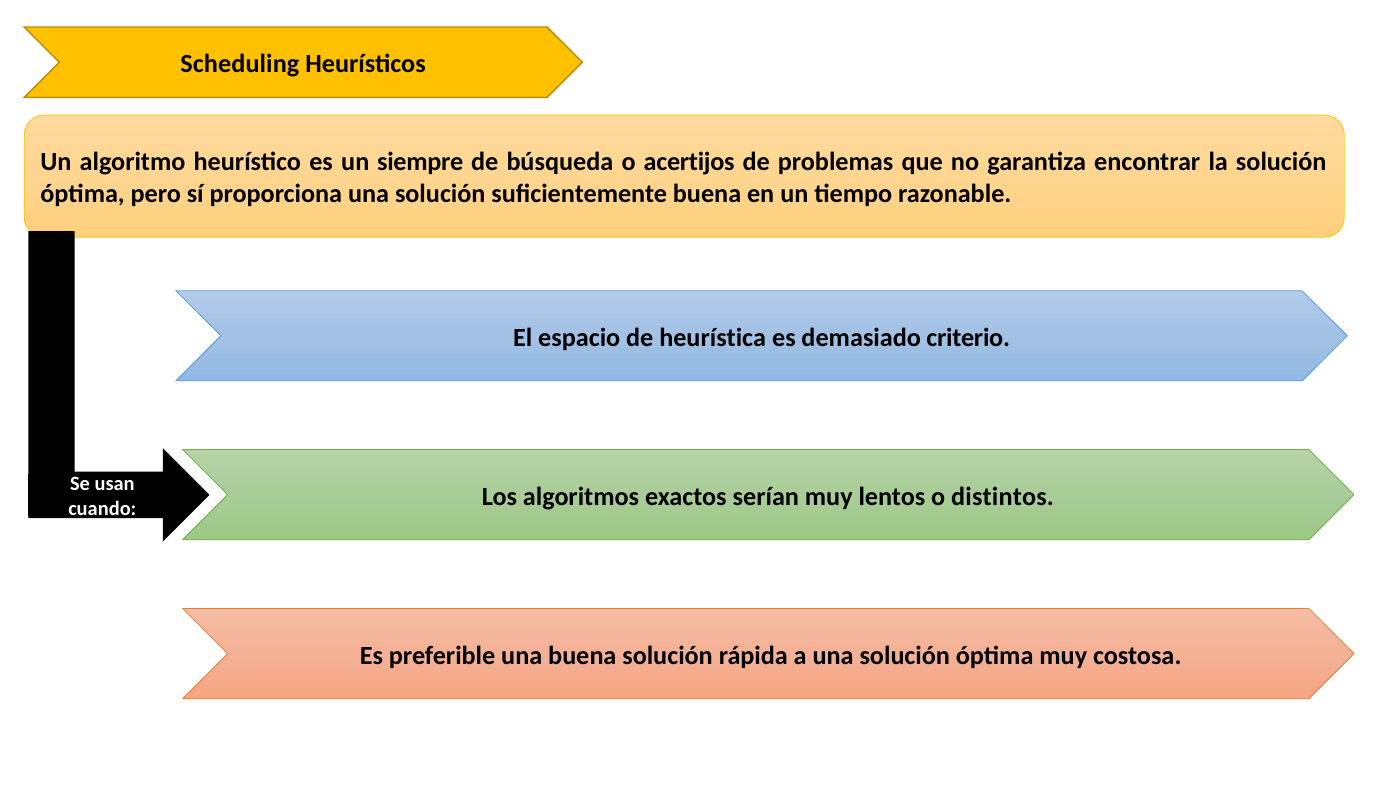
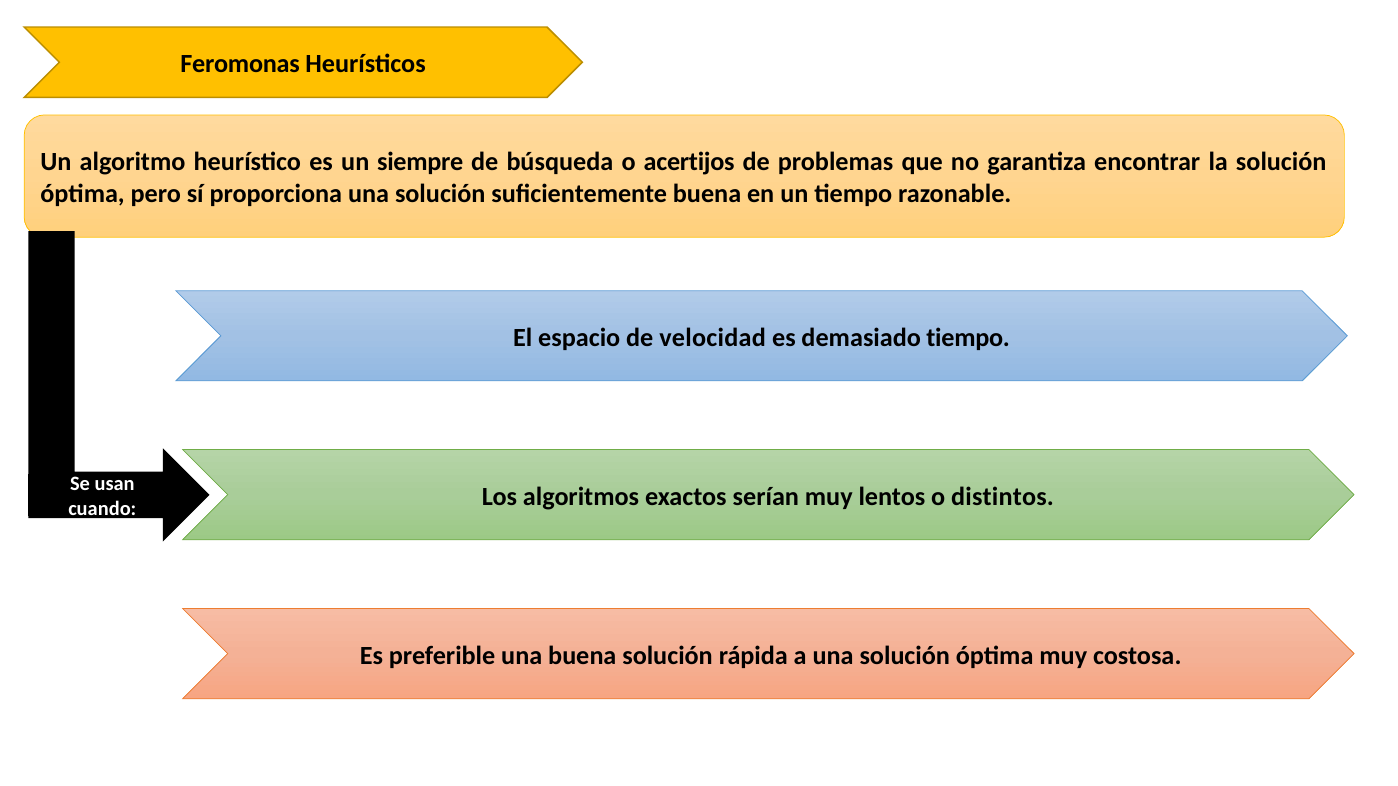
Scheduling: Scheduling -> Feromonas
heurística: heurística -> velocidad
demasiado criterio: criterio -> tiempo
